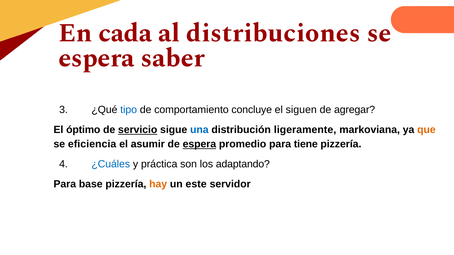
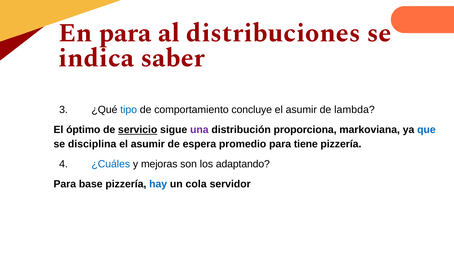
En cada: cada -> para
espera at (97, 58): espera -> indica
siguen at (301, 110): siguen -> asumir
agregar: agregar -> lambda
una colour: blue -> purple
ligeramente: ligeramente -> proporciona
que colour: orange -> blue
eficiencia: eficiencia -> disciplina
espera at (199, 144) underline: present -> none
práctica: práctica -> mejoras
hay colour: orange -> blue
este: este -> cola
